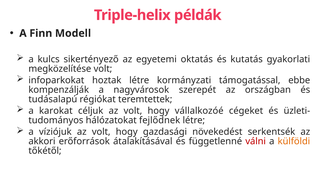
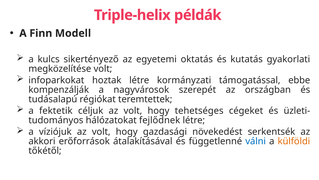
karokat: karokat -> fektetik
vállalkozóé: vállalkozóé -> tehetséges
válni colour: red -> blue
